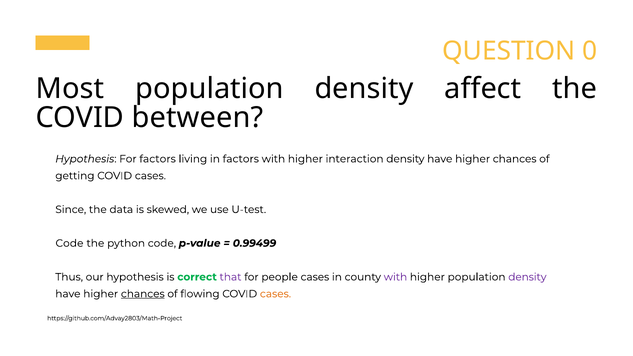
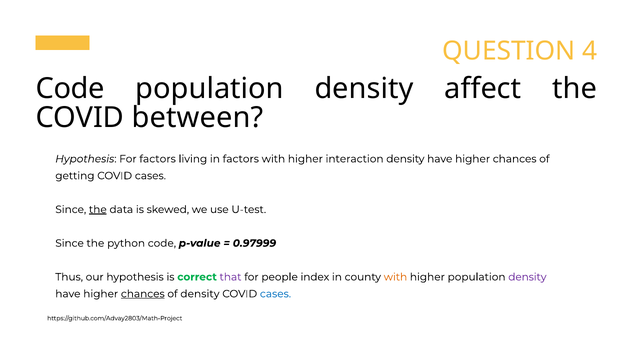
0: 0 -> 4
Most at (70, 89): Most -> Code
the at (98, 210) underline: none -> present
Code at (69, 243): Code -> Since
0.99499: 0.99499 -> 0.97999
people cases: cases -> index
with at (395, 277) colour: purple -> orange
of flowing: flowing -> density
cases at (275, 294) colour: orange -> blue
